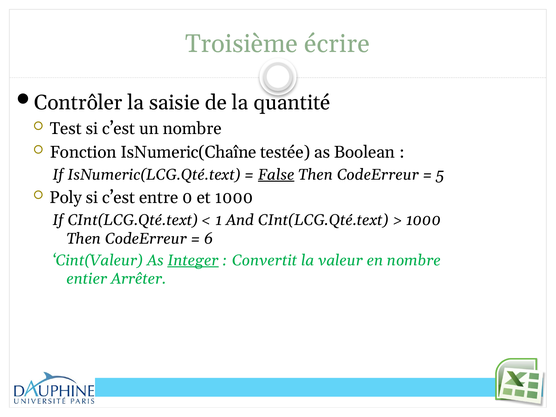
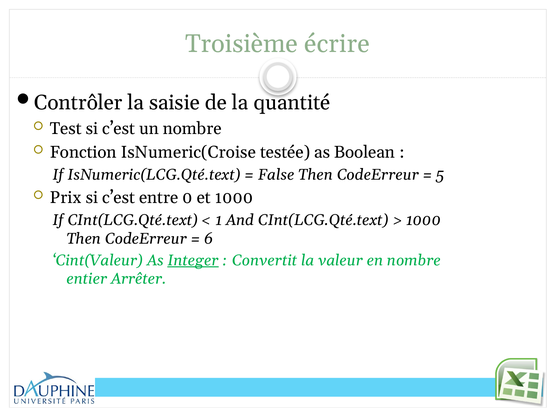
IsNumeric(Chaîne: IsNumeric(Chaîne -> IsNumeric(Croise
False underline: present -> none
Poly: Poly -> Prix
